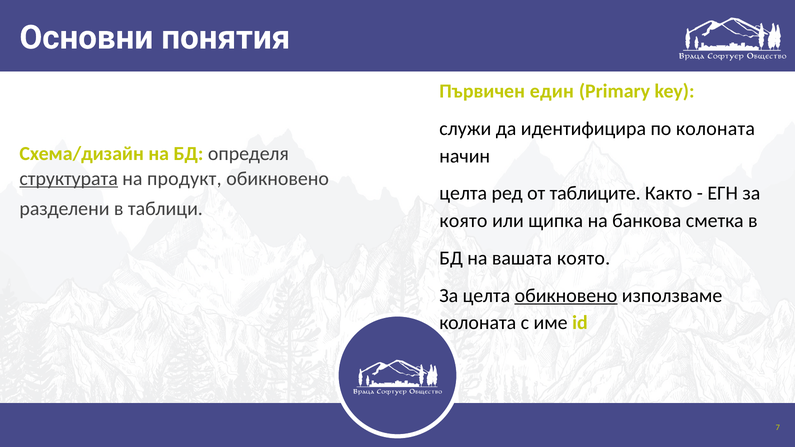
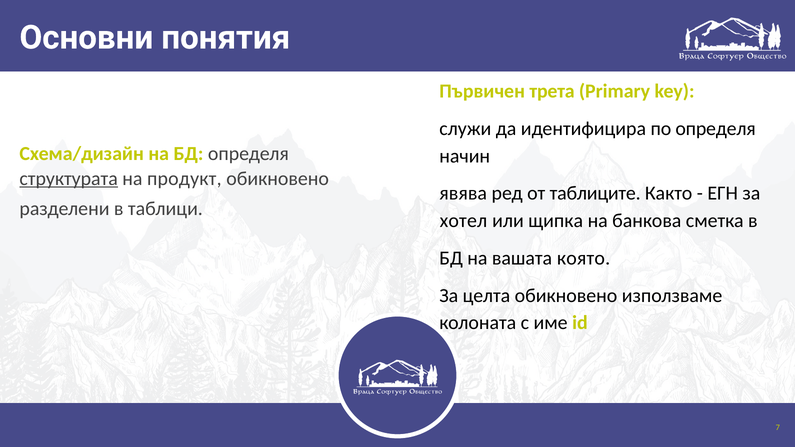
един: един -> трета
по колоната: колоната -> определя
целта at (463, 194): целта -> явява
която at (463, 221): която -> хотел
обикновено at (566, 296) underline: present -> none
